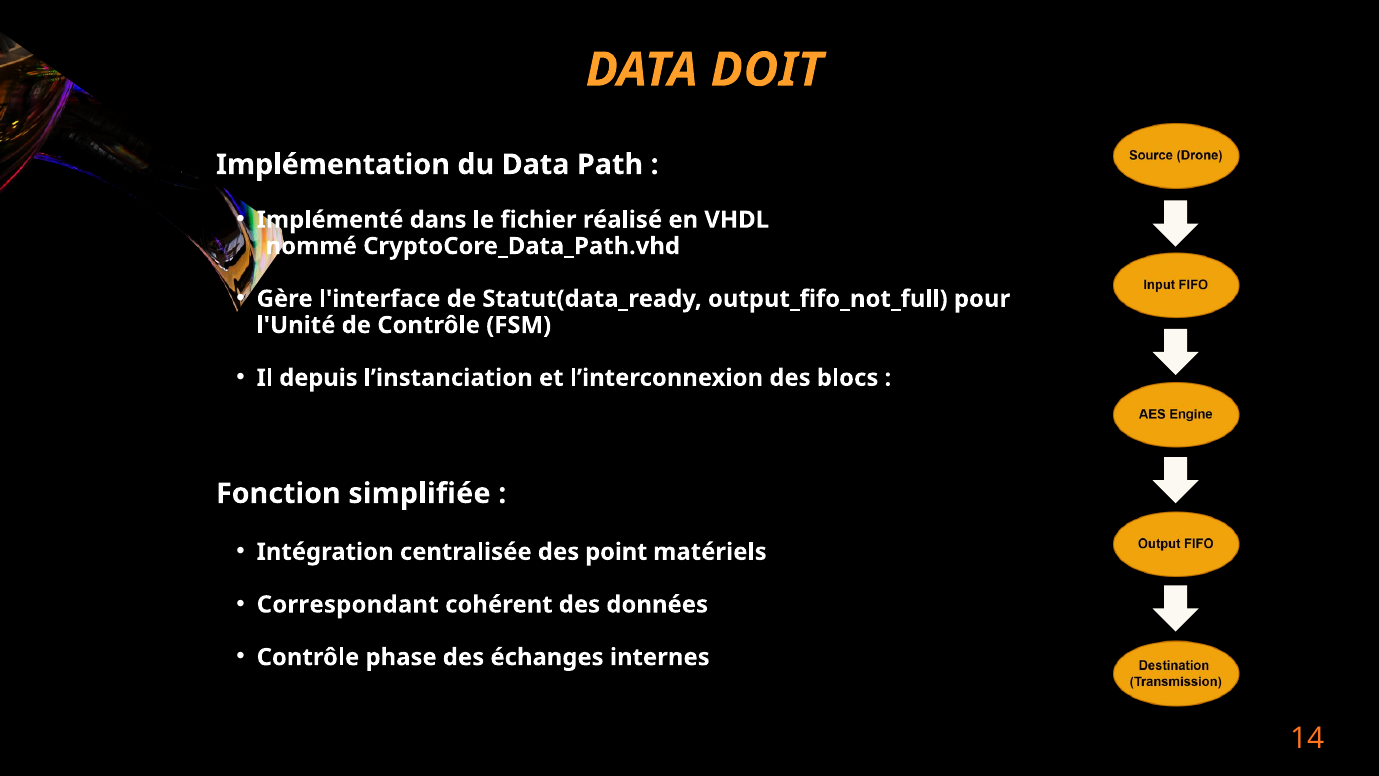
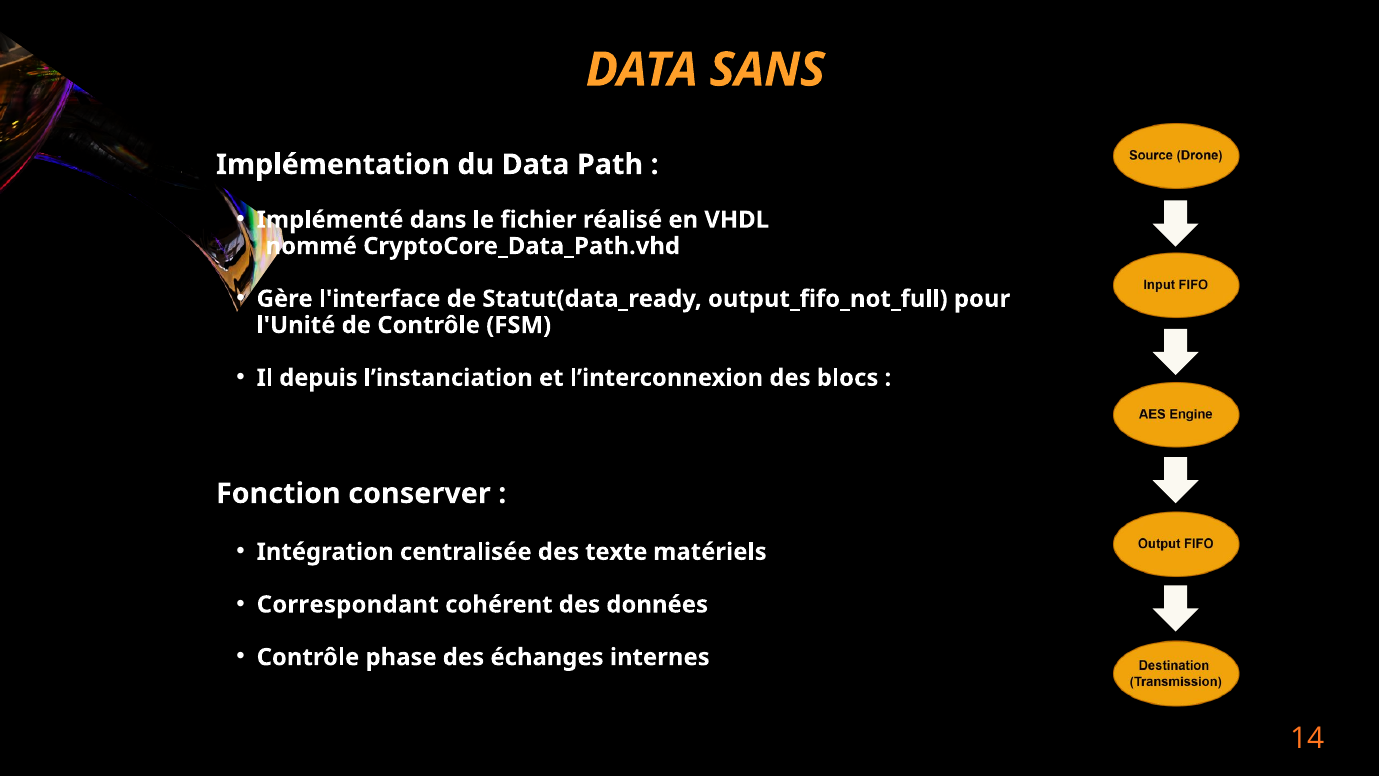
DOIT: DOIT -> SANS
simplifiée: simplifiée -> conserver
point: point -> texte
